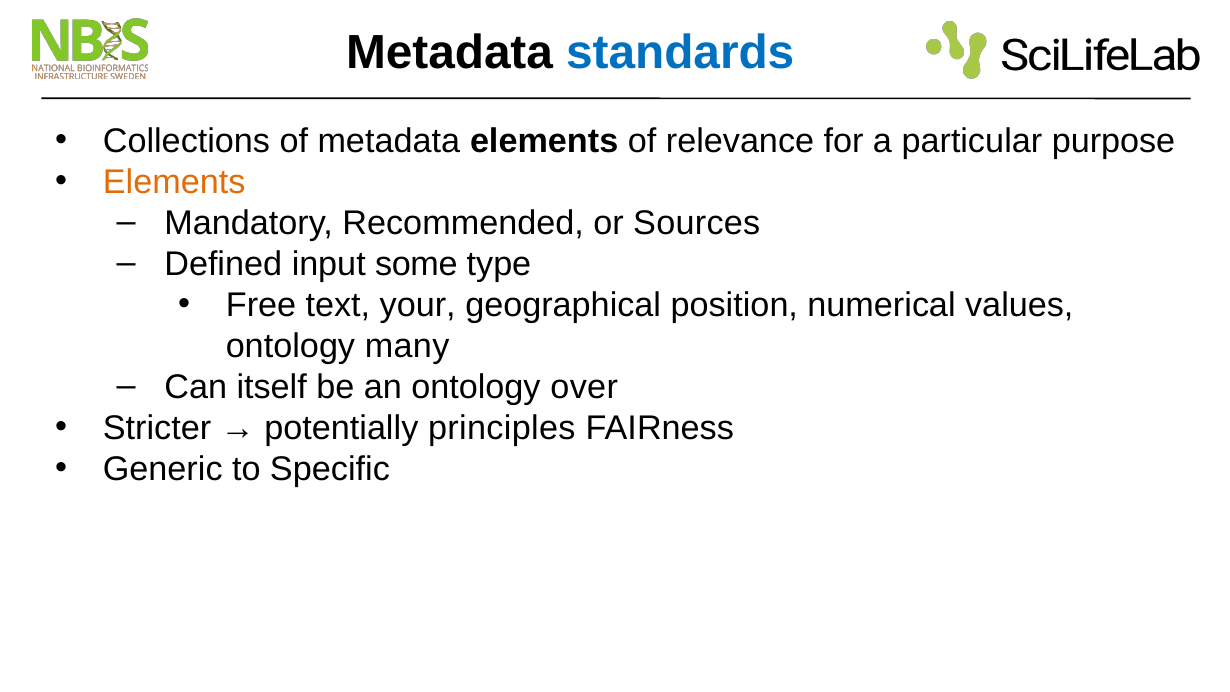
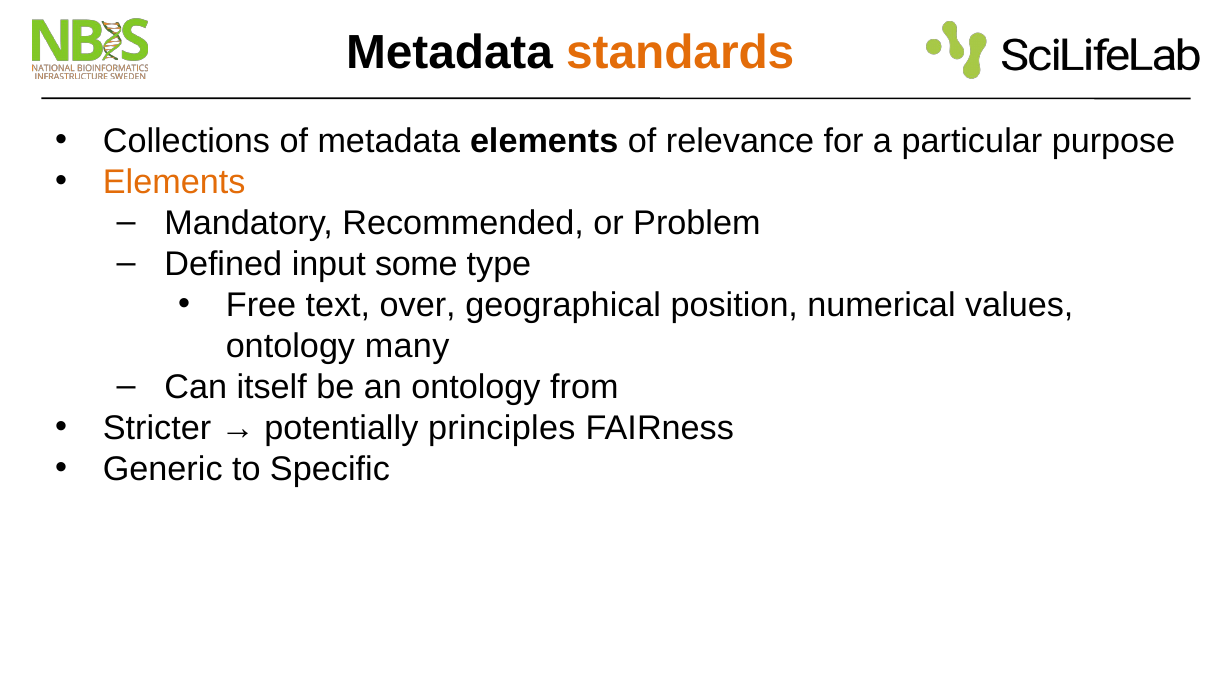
standards colour: blue -> orange
Sources: Sources -> Problem
your: your -> over
over: over -> from
